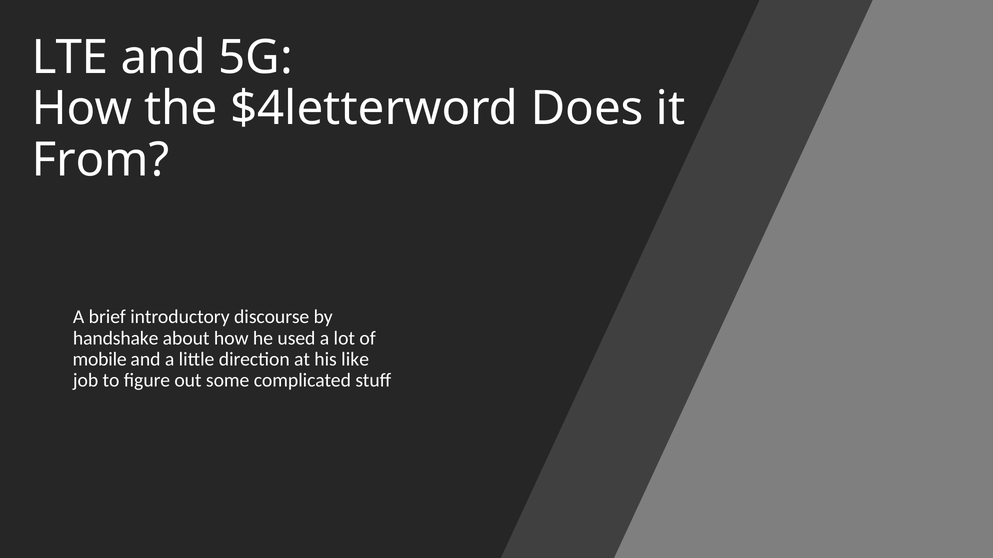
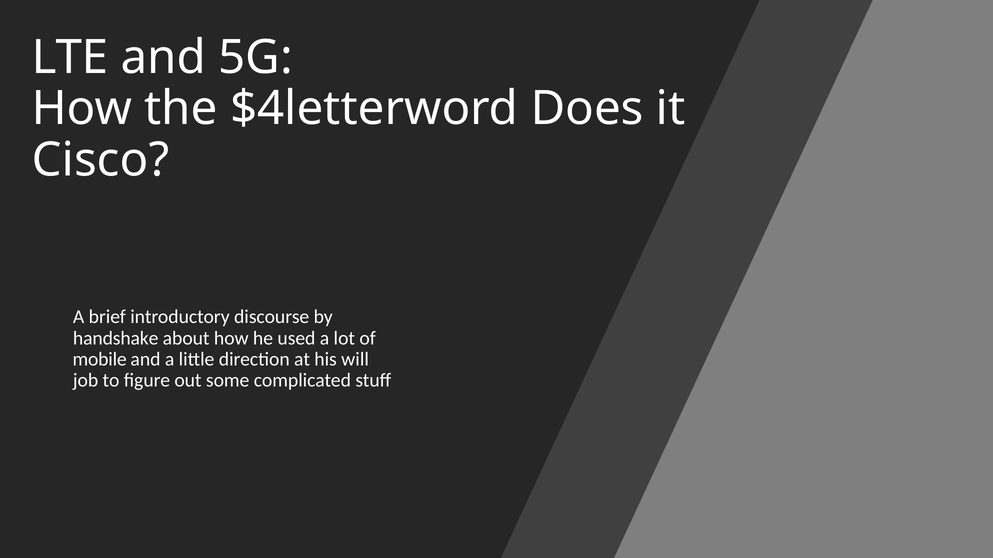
From: From -> Cisco
like: like -> will
